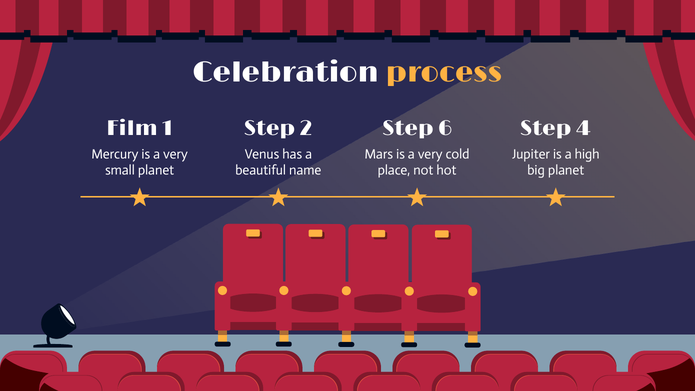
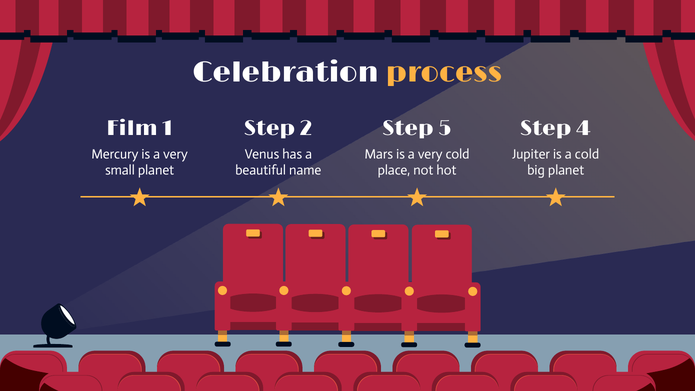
6: 6 -> 5
a high: high -> cold
